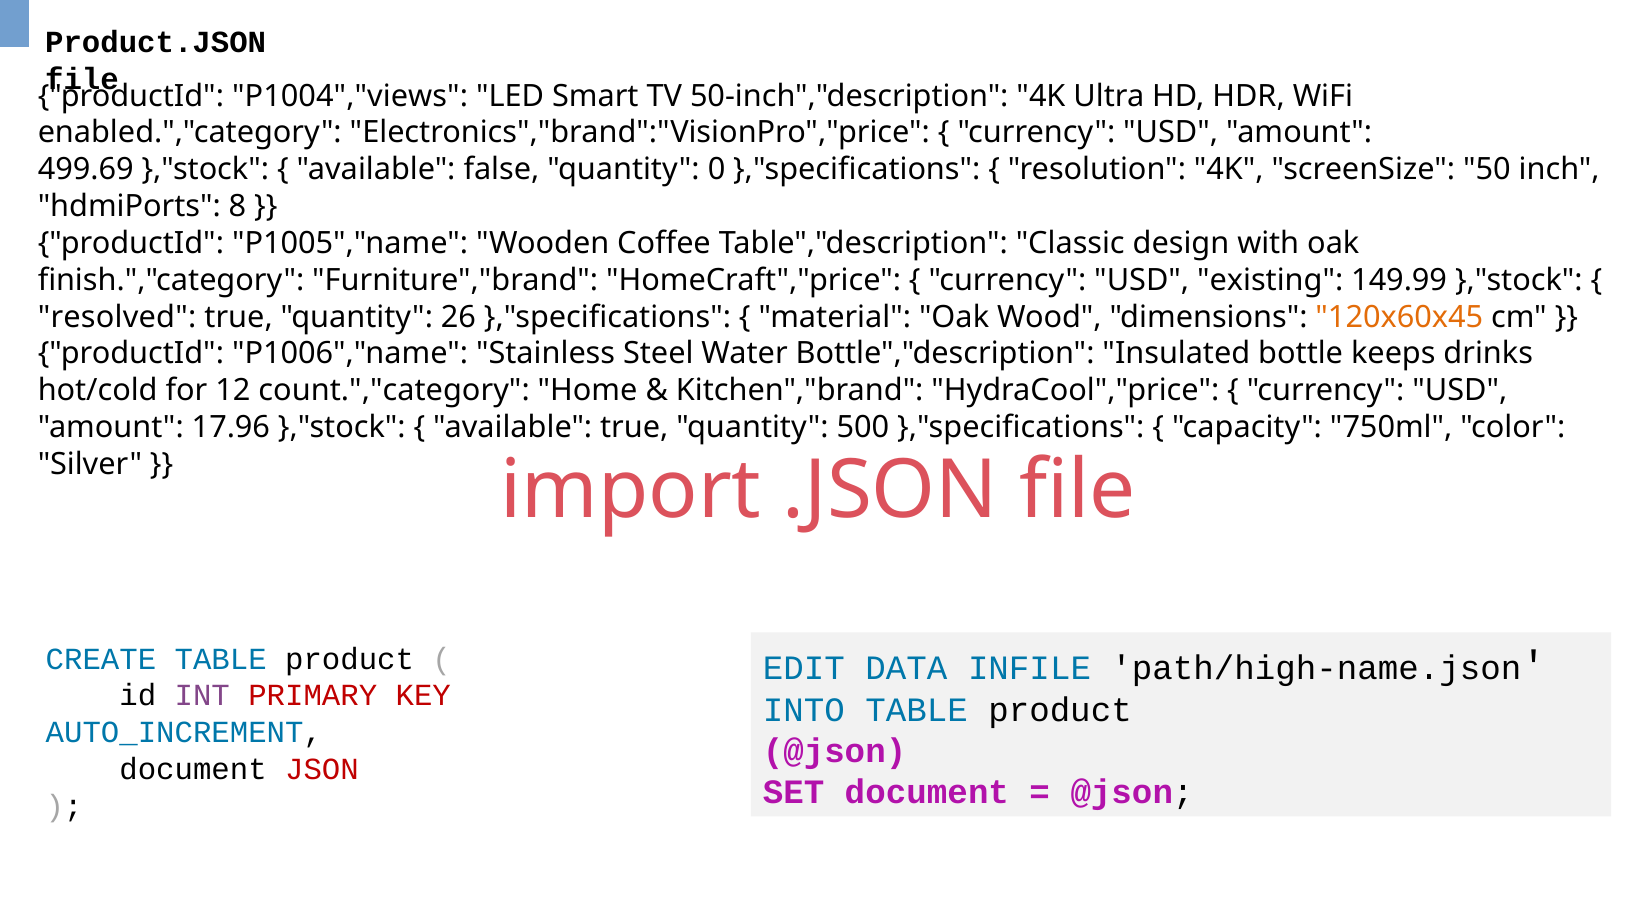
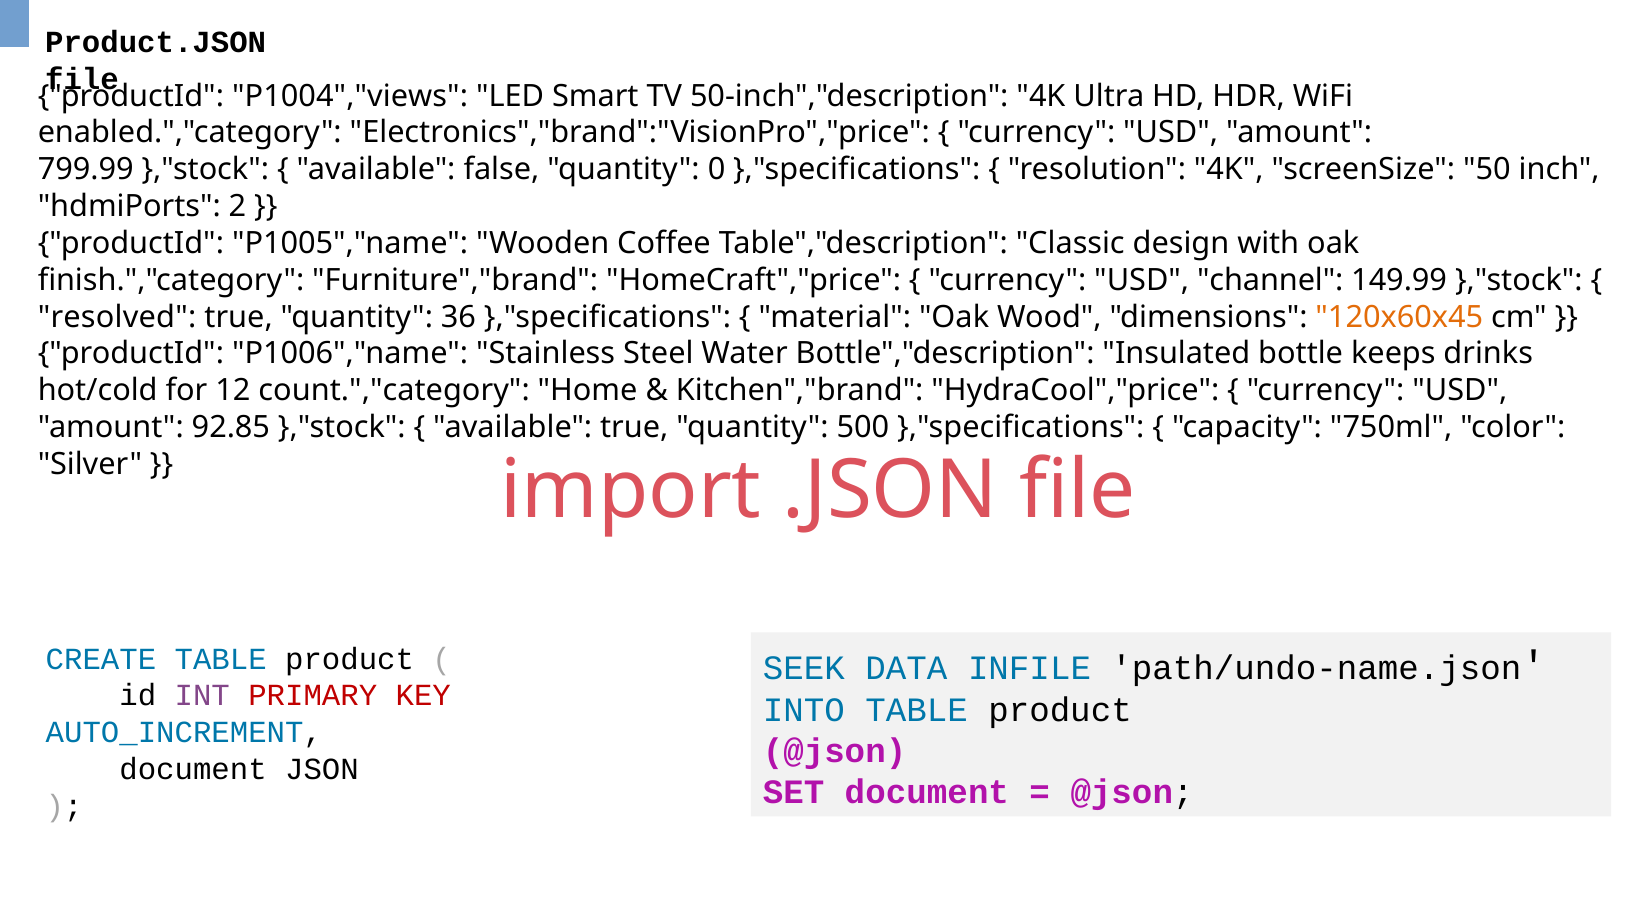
499.69: 499.69 -> 799.99
8: 8 -> 2
existing: existing -> channel
26: 26 -> 36
17.96: 17.96 -> 92.85
EDIT: EDIT -> SEEK
path/high-name.json: path/high-name.json -> path/undo-name.json
JSON colour: red -> black
